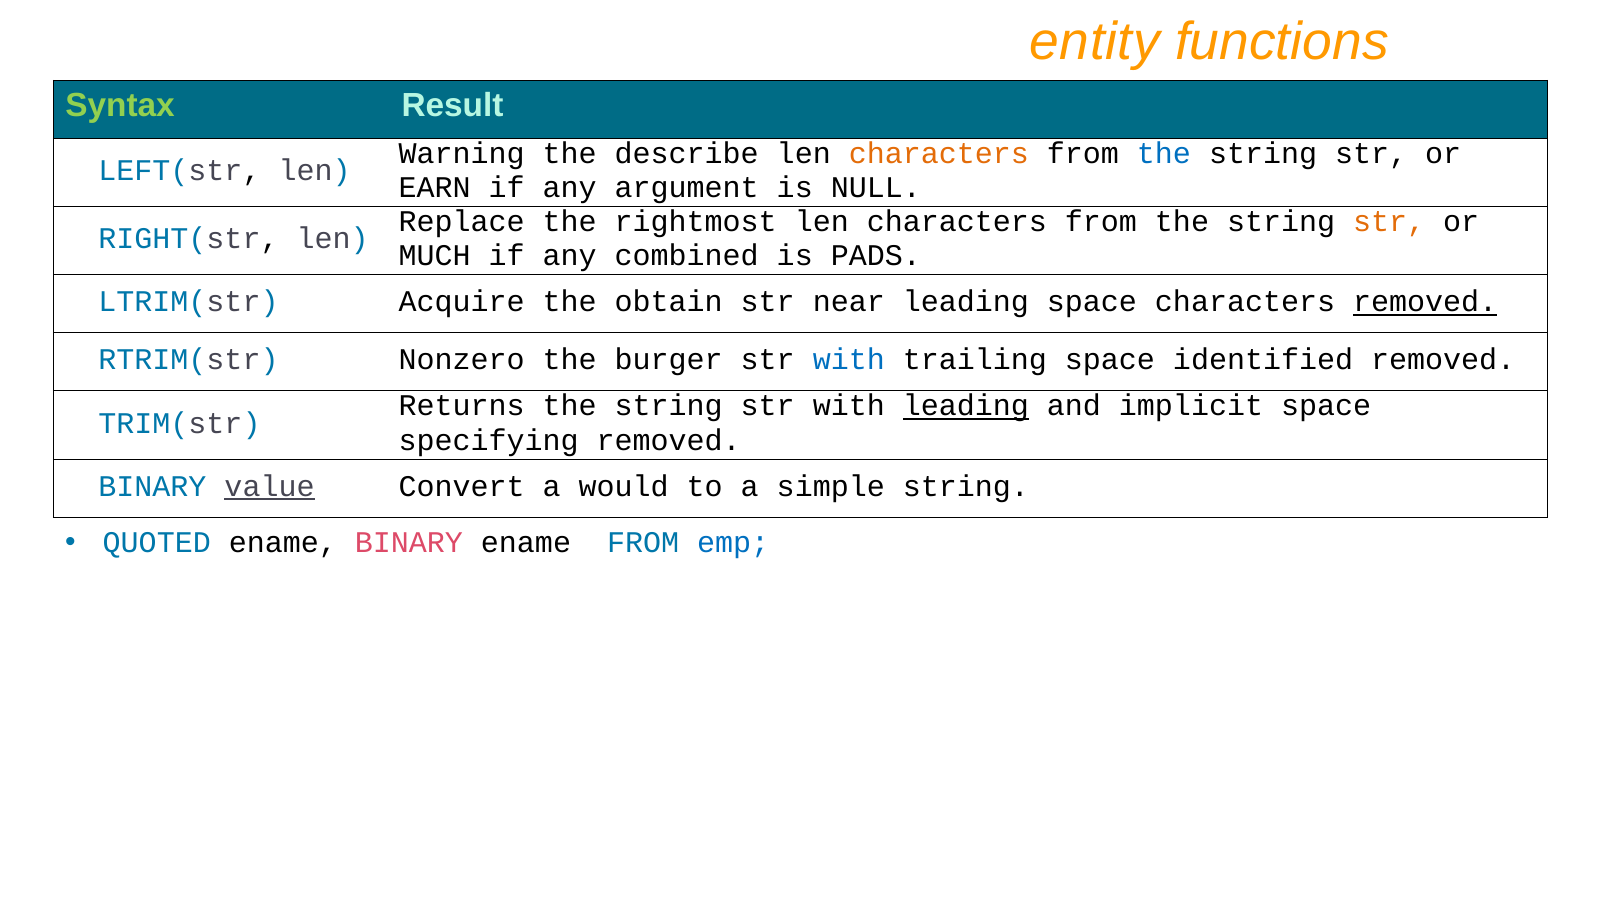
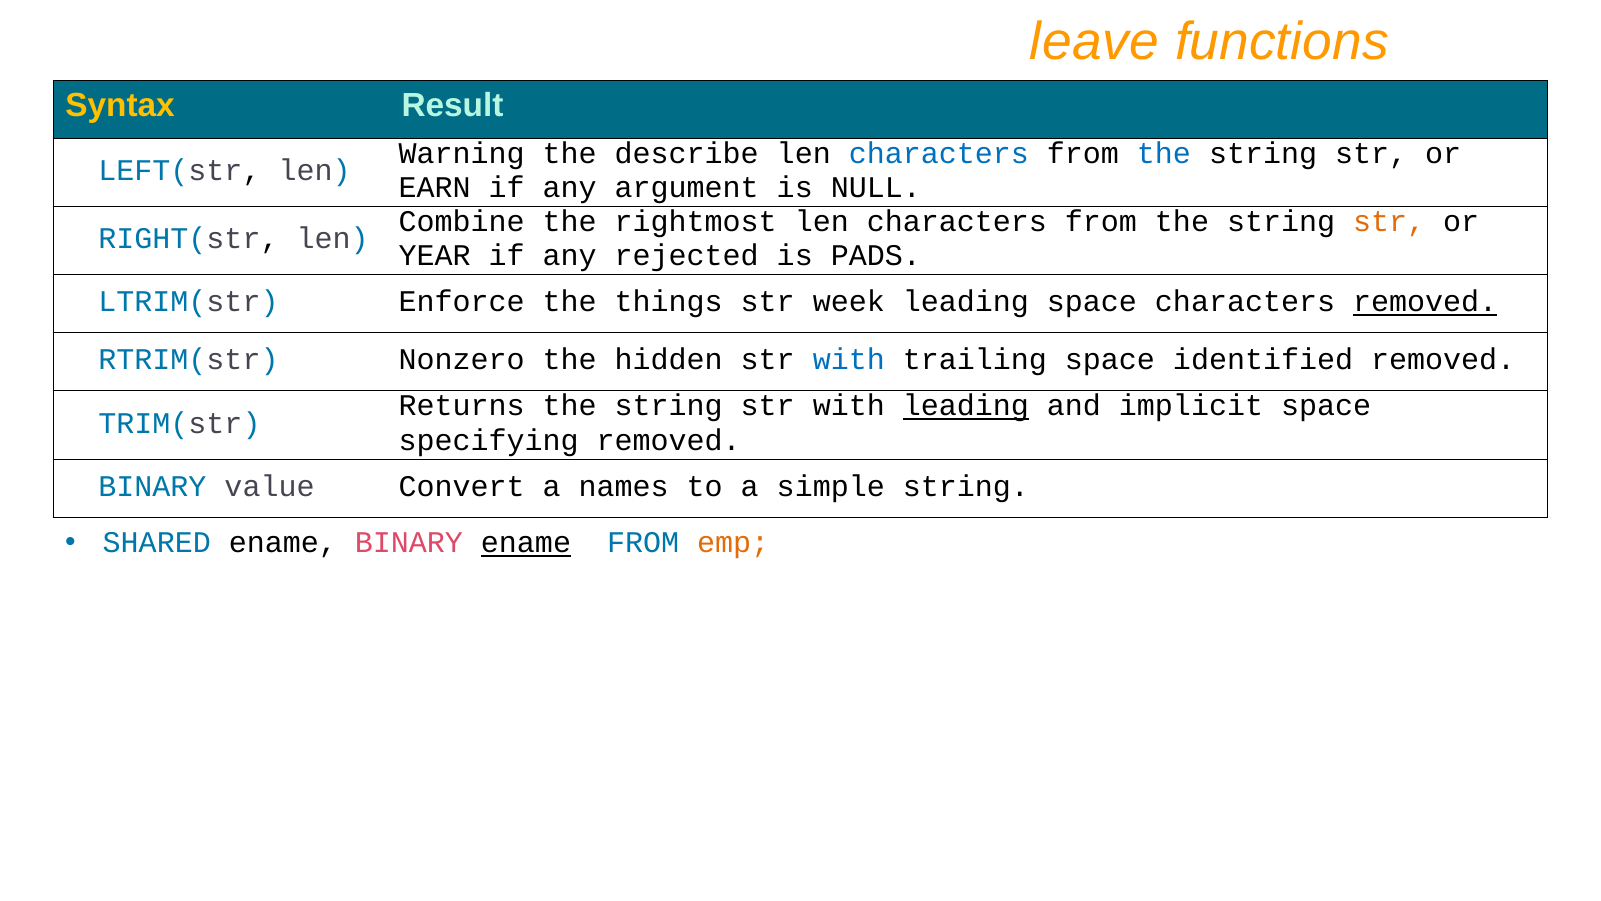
entity: entity -> leave
Syntax colour: light green -> yellow
characters at (939, 154) colour: orange -> blue
Replace: Replace -> Combine
MUCH: MUCH -> YEAR
combined: combined -> rejected
Acquire: Acquire -> Enforce
obtain: obtain -> things
near: near -> week
burger: burger -> hidden
value underline: present -> none
would: would -> names
QUOTED: QUOTED -> SHARED
ename at (526, 542) underline: none -> present
emp colour: blue -> orange
